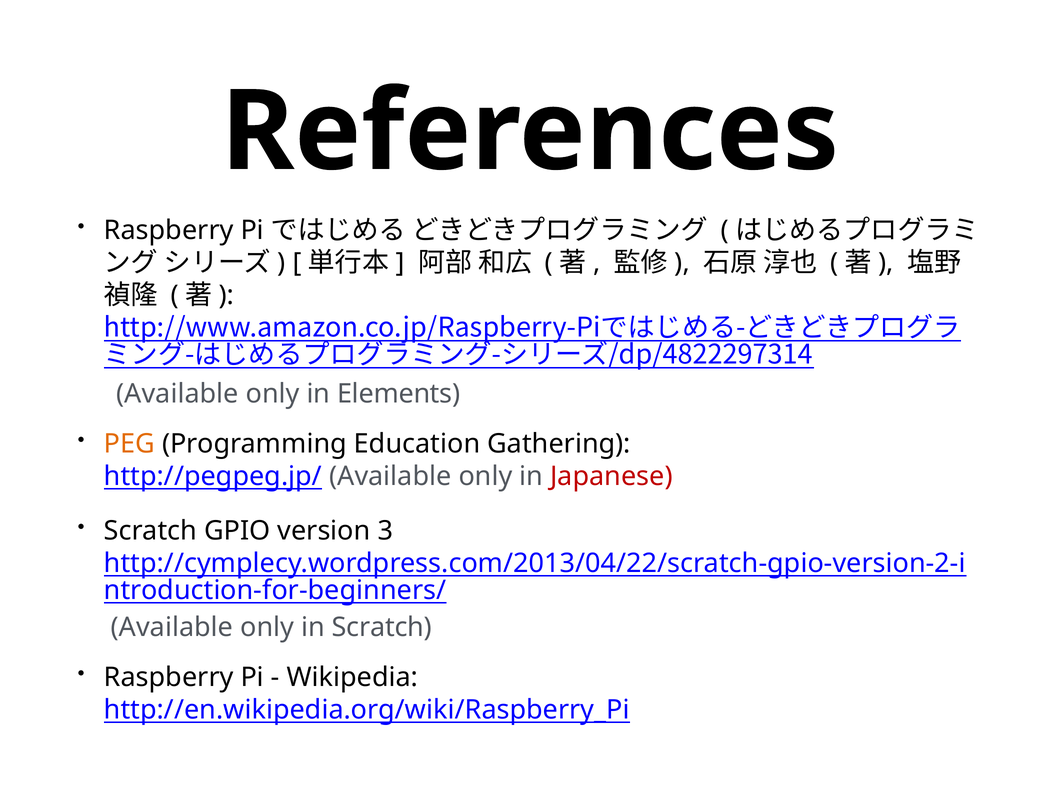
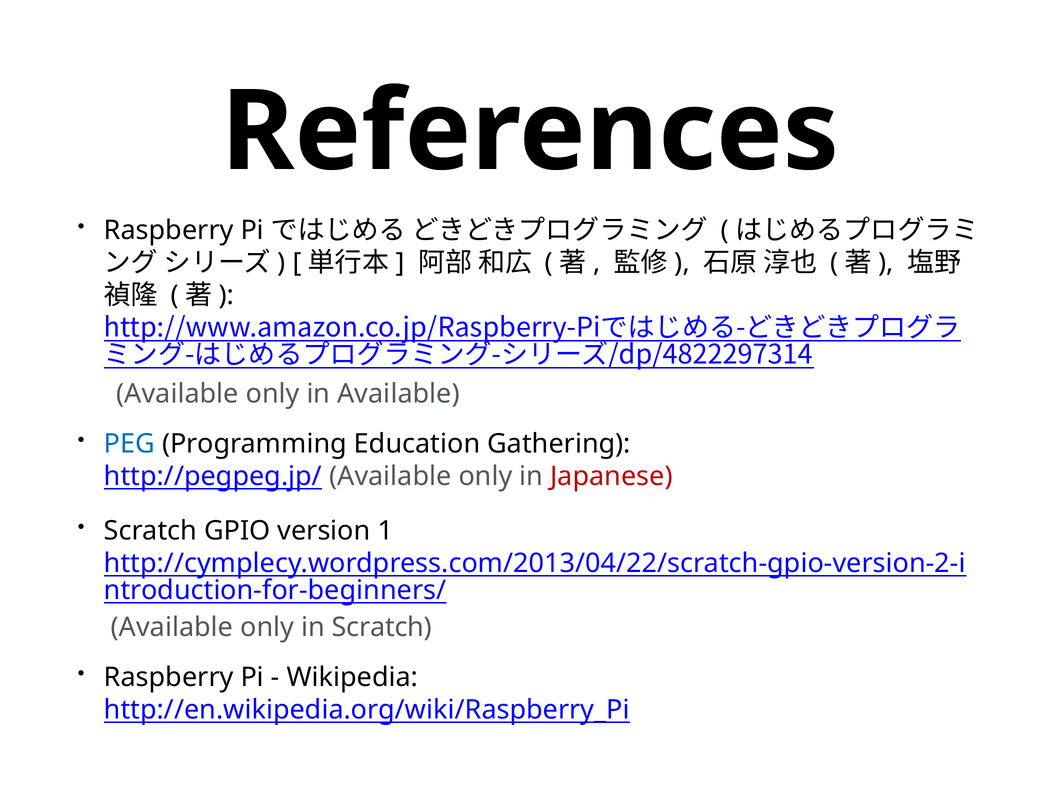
in Elements: Elements -> Available
PEG colour: orange -> blue
3: 3 -> 1
